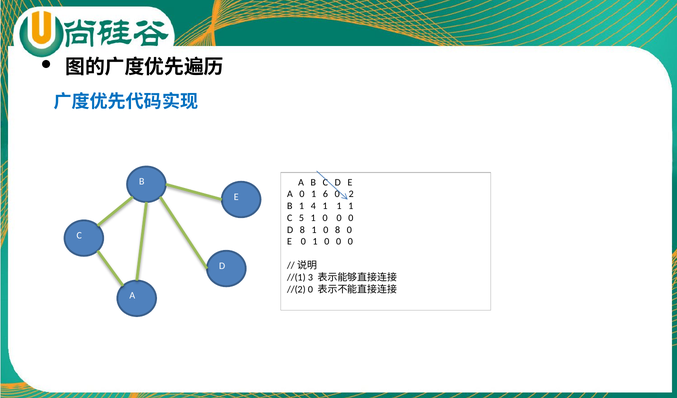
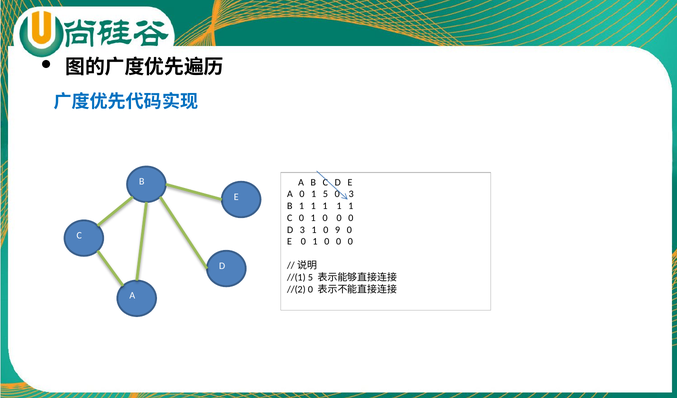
1 6: 6 -> 5
0 2: 2 -> 3
B 1 4: 4 -> 1
C 5: 5 -> 0
D 8: 8 -> 3
0 8: 8 -> 9
//(1 3: 3 -> 5
